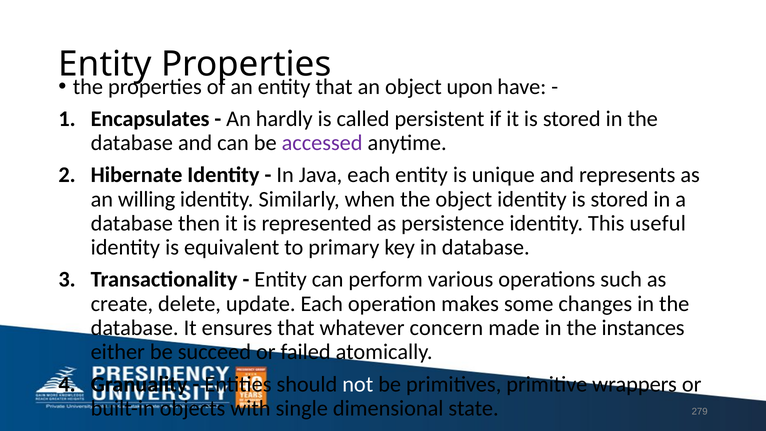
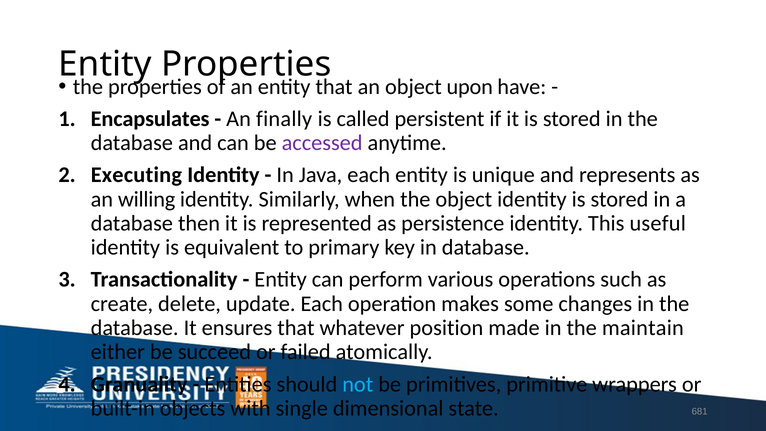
hardly: hardly -> finally
Hibernate: Hibernate -> Executing
concern: concern -> position
instances: instances -> maintain
not colour: white -> light blue
279: 279 -> 681
